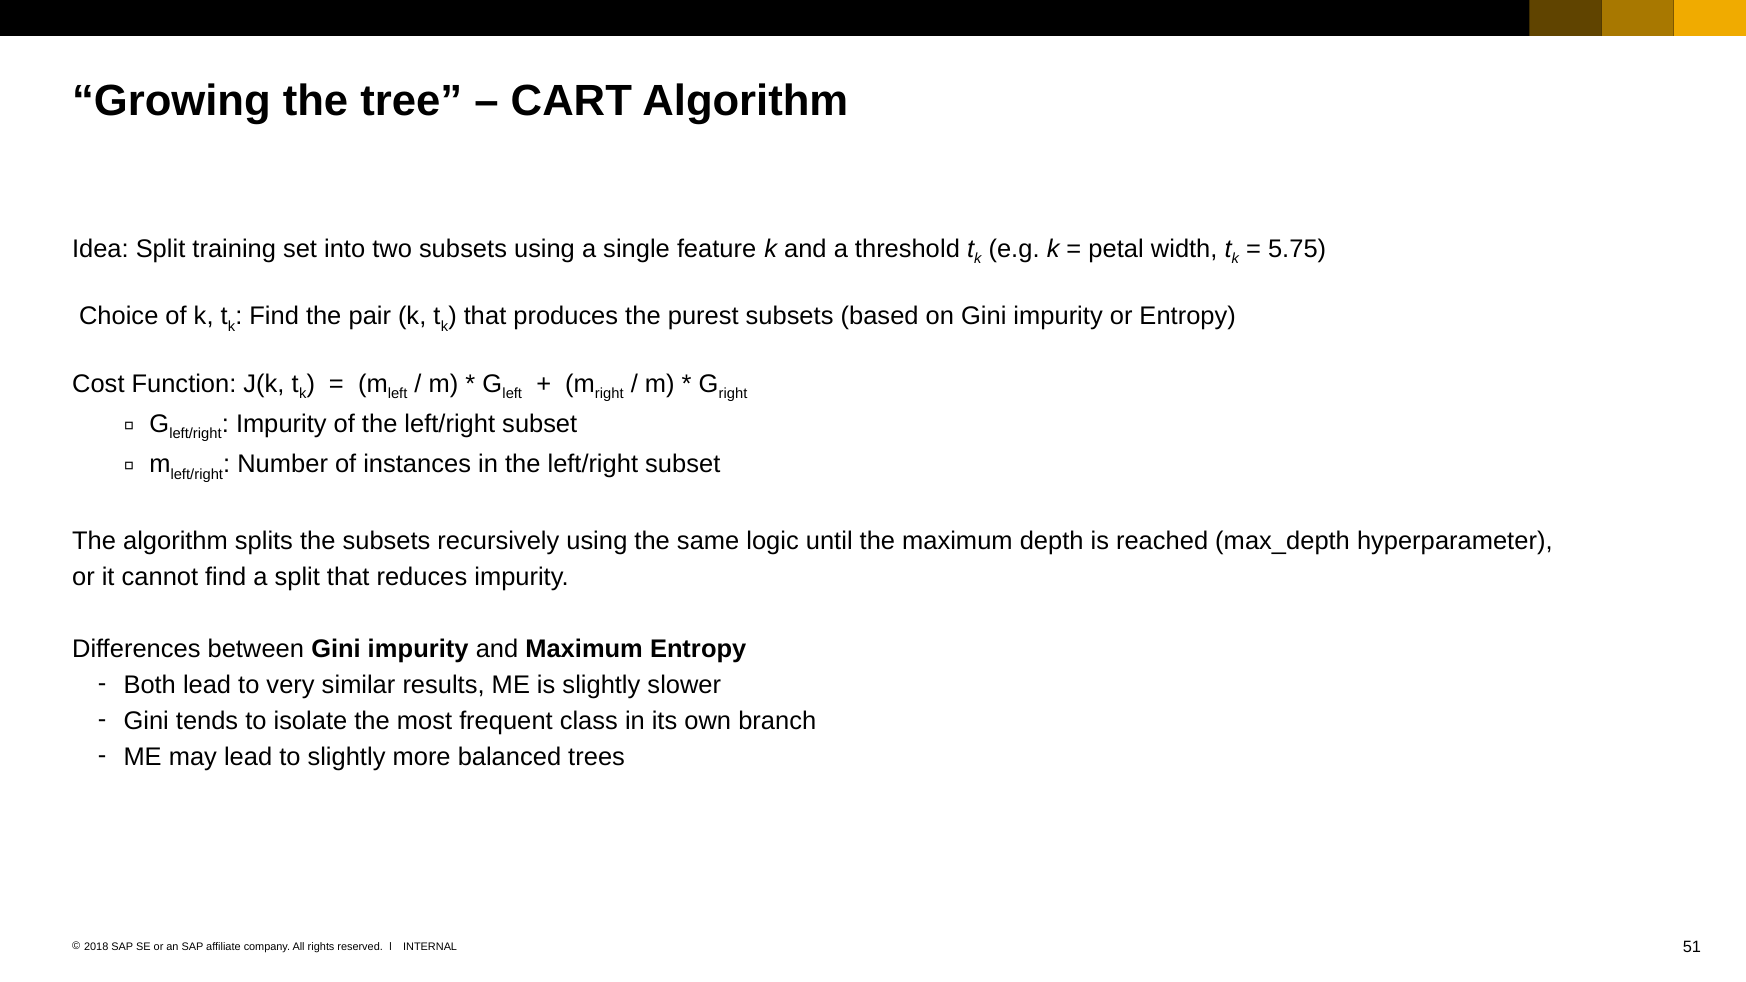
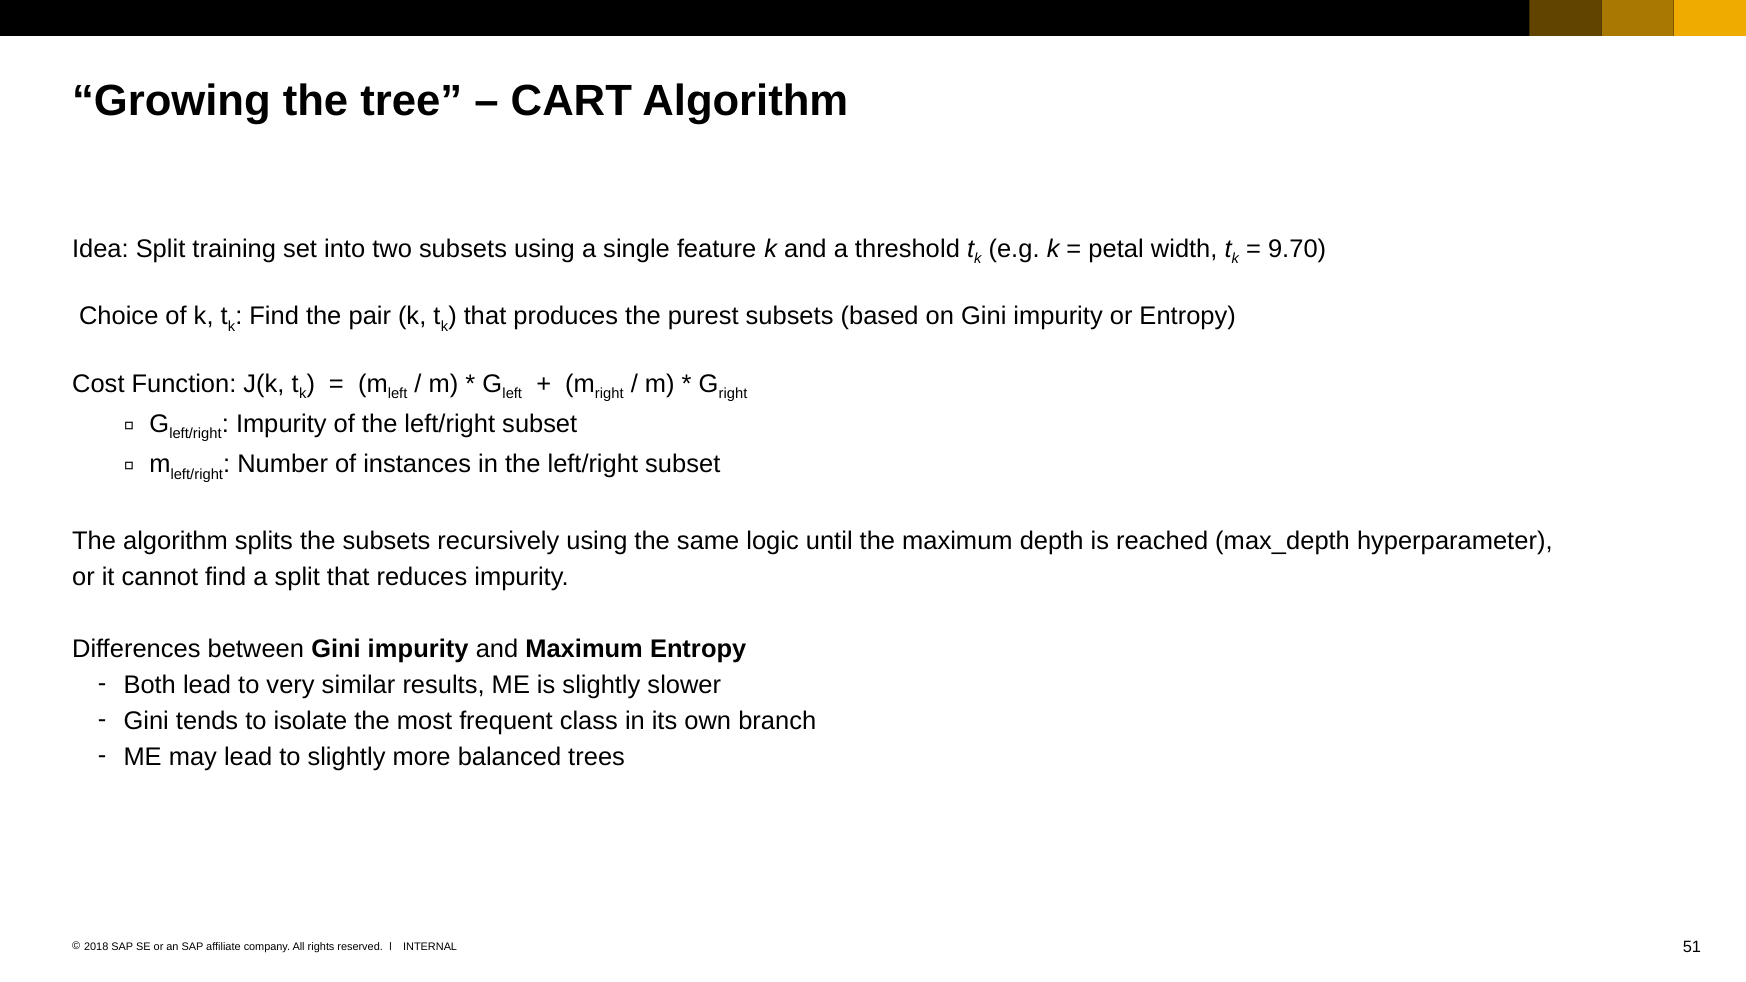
5.75: 5.75 -> 9.70
